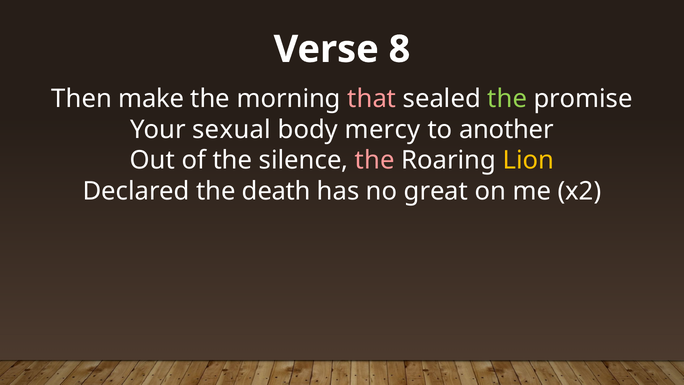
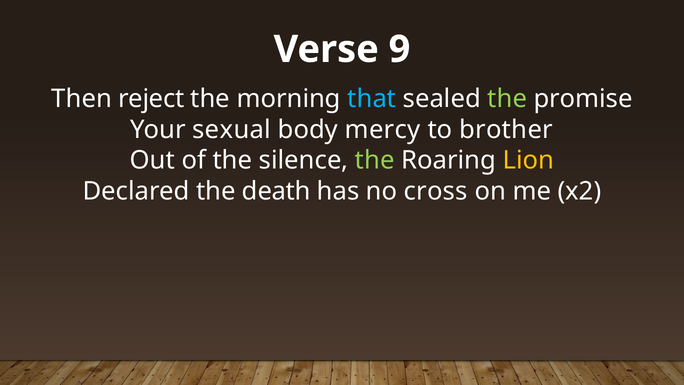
8: 8 -> 9
make: make -> reject
that colour: pink -> light blue
another: another -> brother
the at (375, 160) colour: pink -> light green
great: great -> cross
